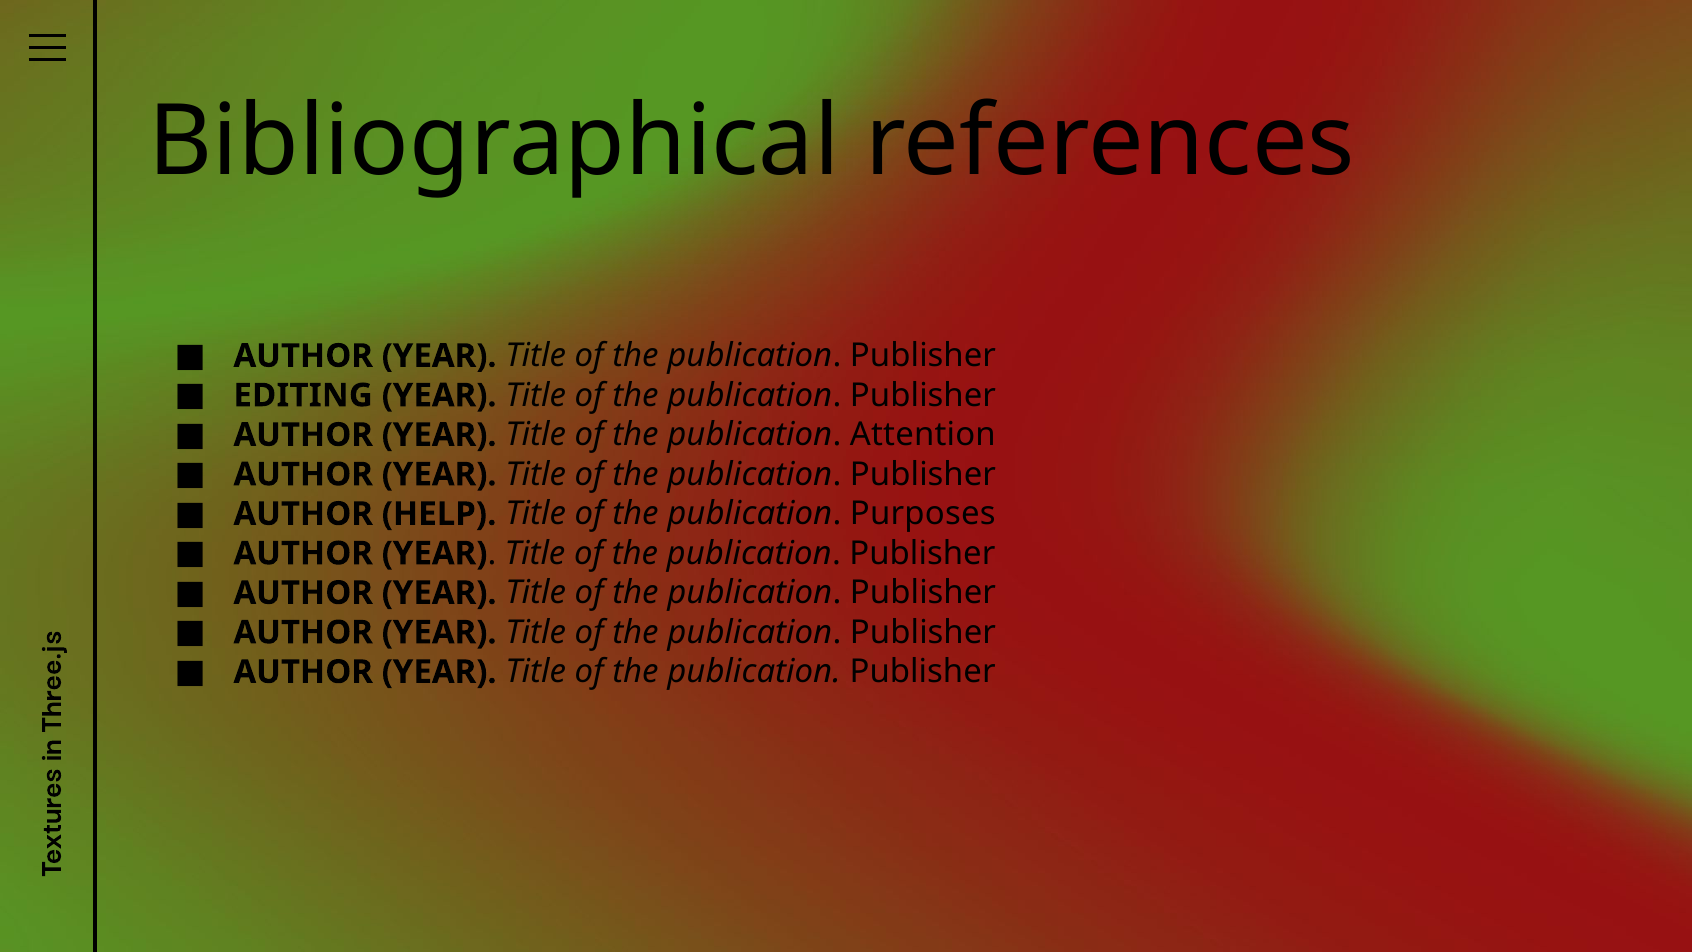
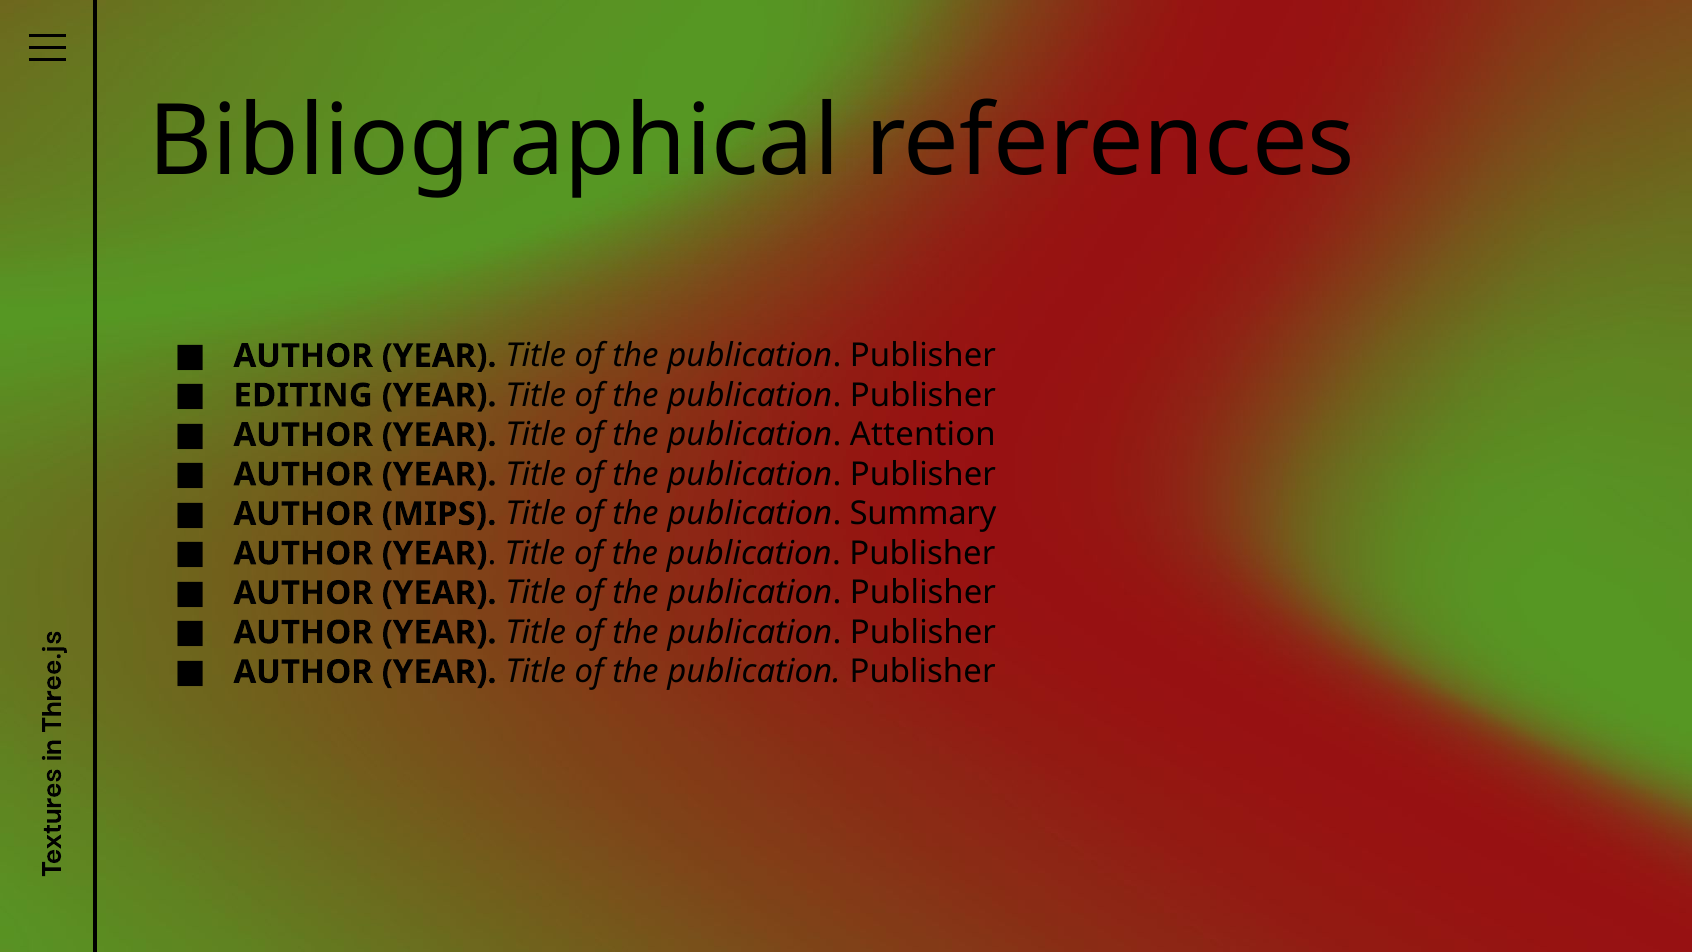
HELP: HELP -> MIPS
Purposes: Purposes -> Summary
